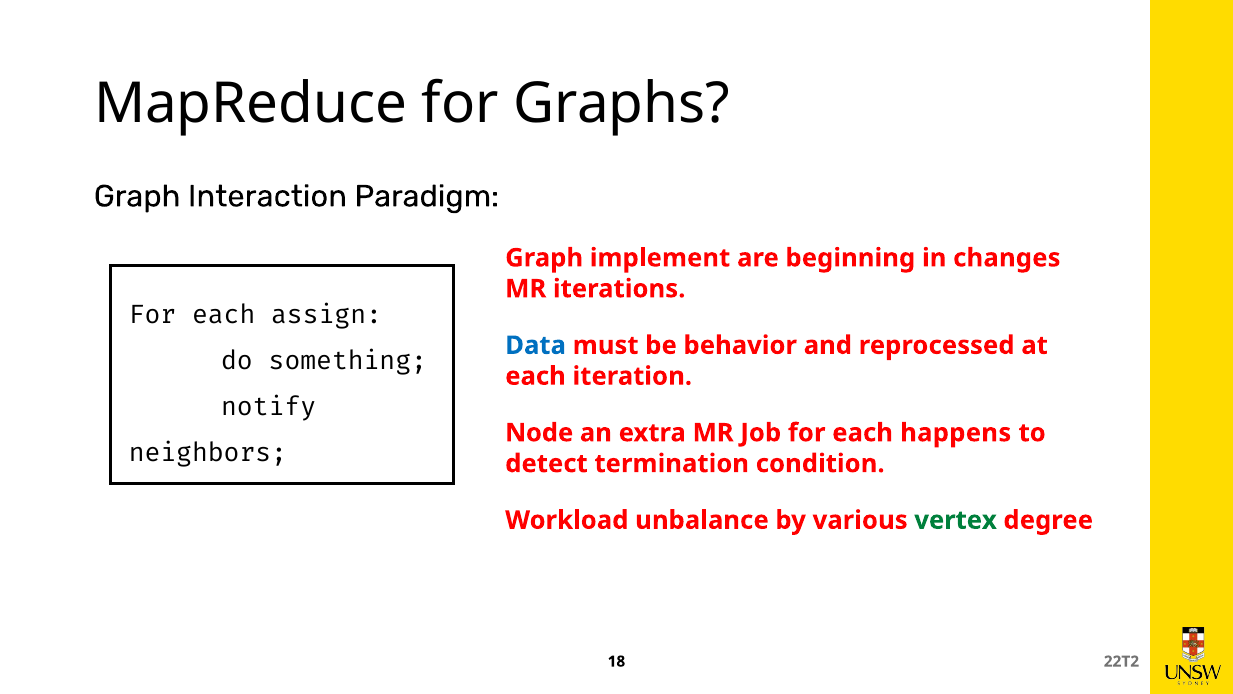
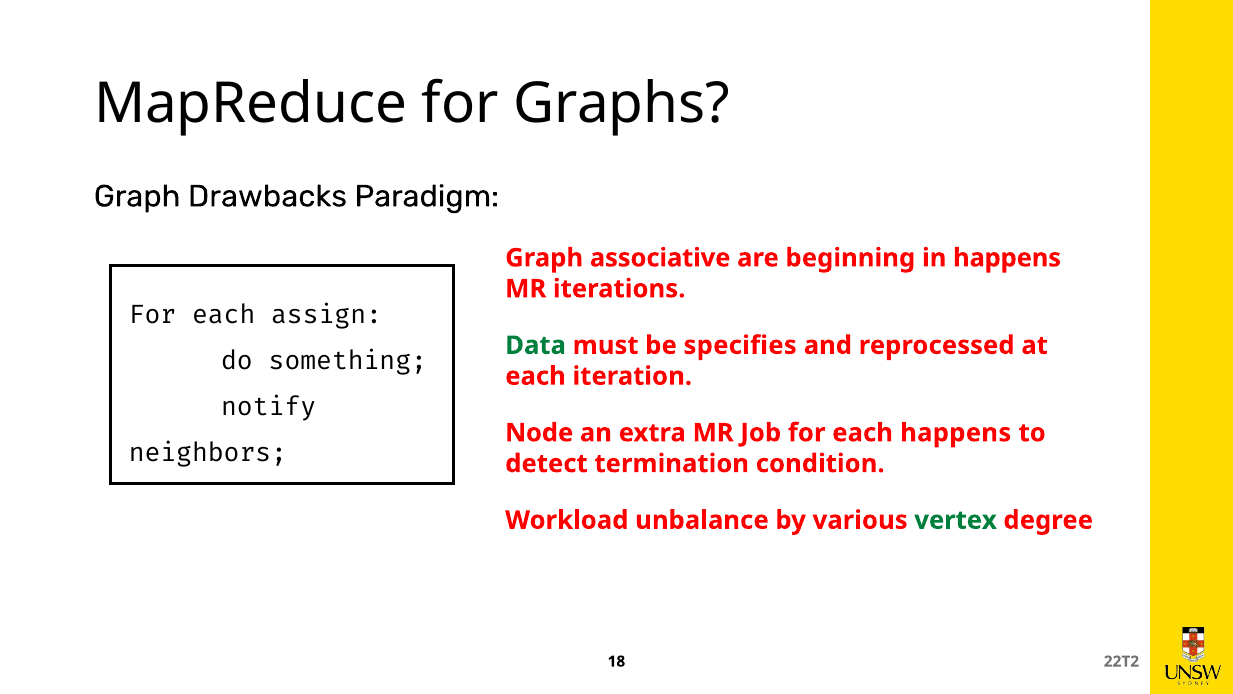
Interaction: Interaction -> Drawbacks
implement: implement -> associative
in changes: changes -> happens
Data colour: blue -> green
behavior: behavior -> specifies
